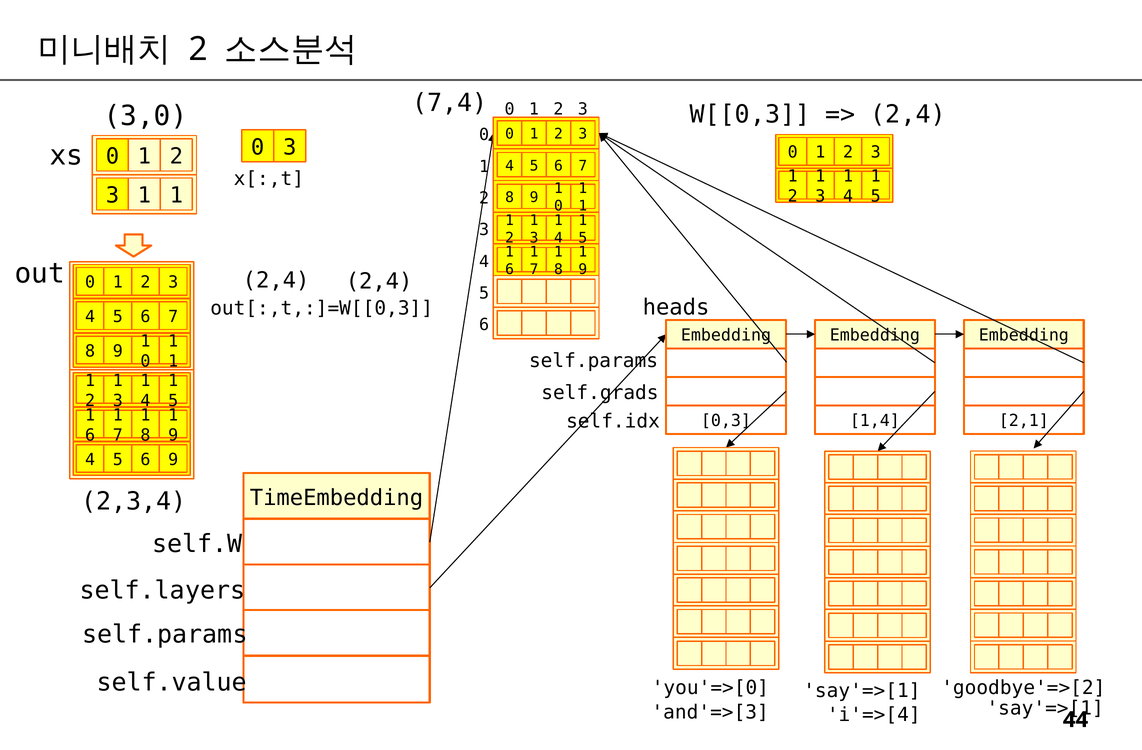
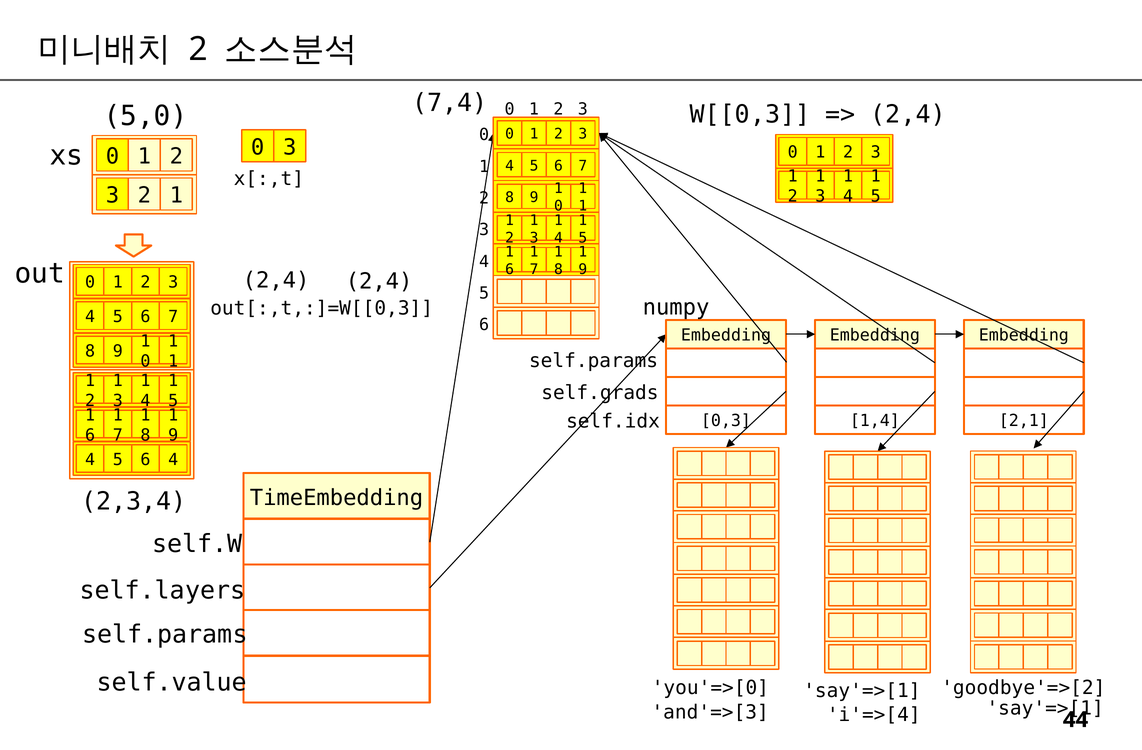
3,0: 3,0 -> 5,0
1 at (144, 196): 1 -> 2
heads: heads -> numpy
6 9: 9 -> 4
